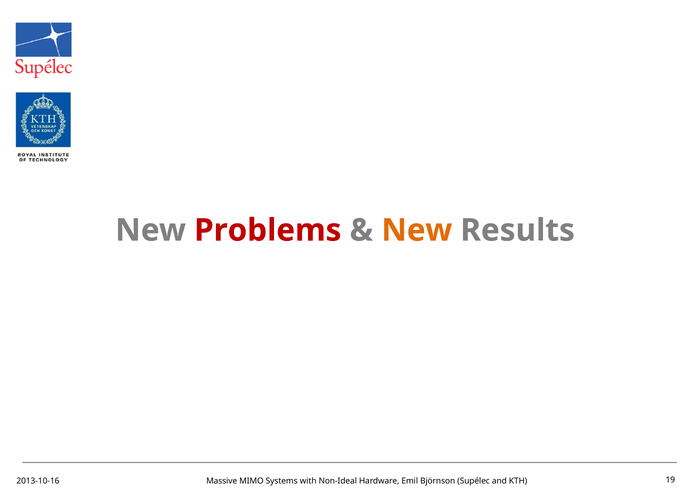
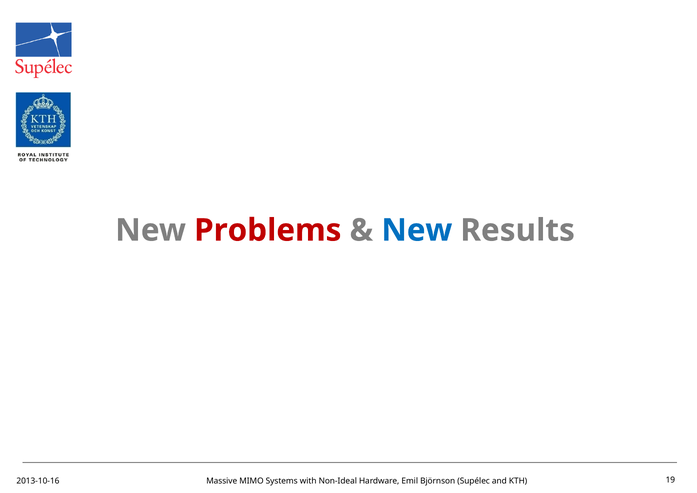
New at (417, 230) colour: orange -> blue
